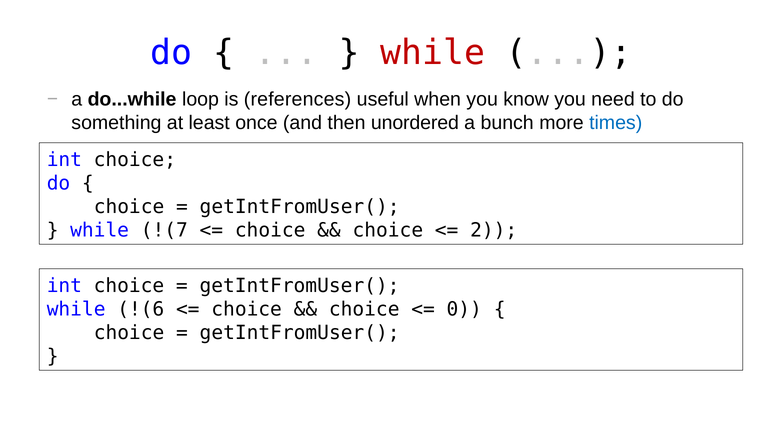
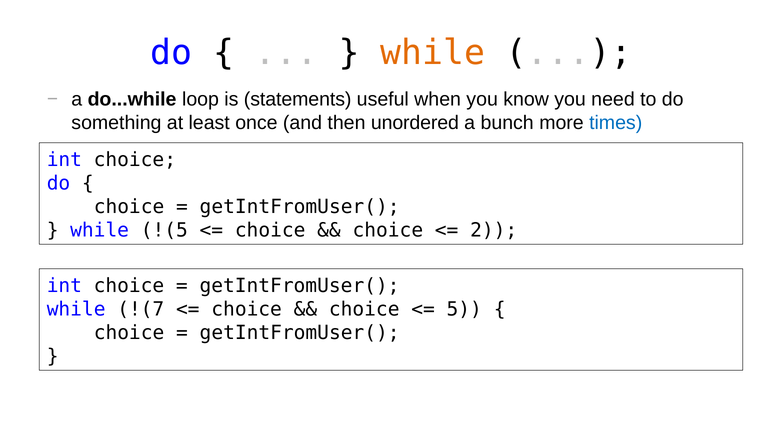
while at (433, 53) colour: red -> orange
references: references -> statements
!(7: !(7 -> !(5
!(6: !(6 -> !(7
0: 0 -> 5
